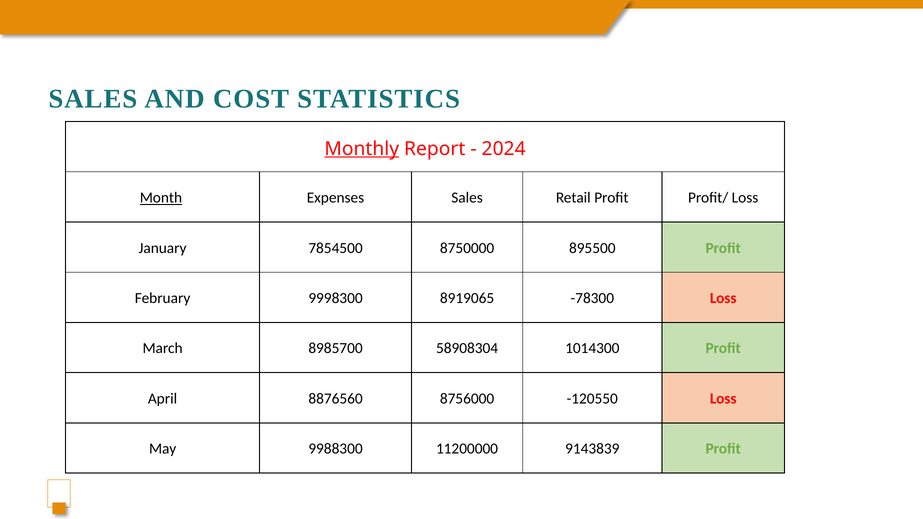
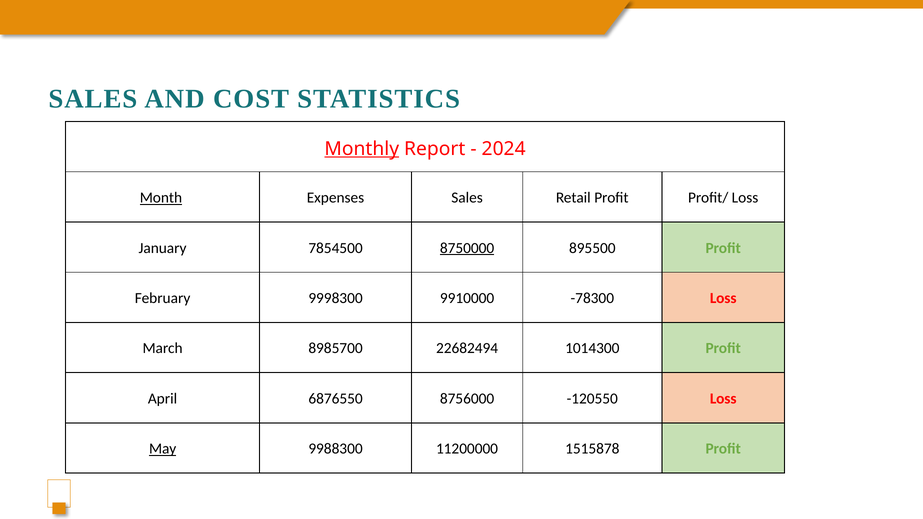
8750000 underline: none -> present
8919065: 8919065 -> 9910000
58908304: 58908304 -> 22682494
8876560: 8876560 -> 6876550
May underline: none -> present
9143839: 9143839 -> 1515878
